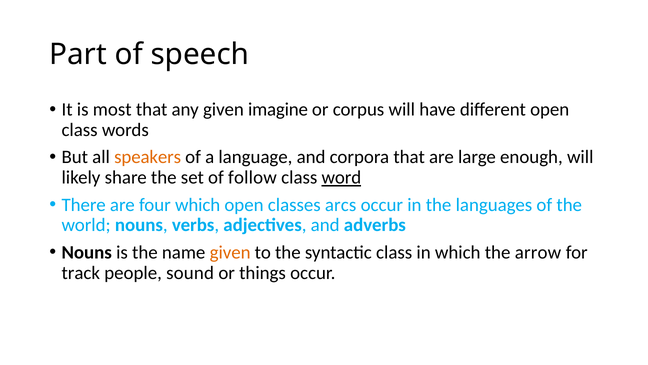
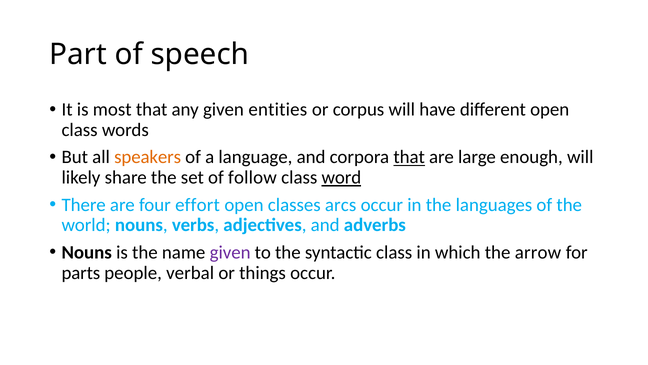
imagine: imagine -> entities
that at (409, 157) underline: none -> present
four which: which -> effort
given at (230, 252) colour: orange -> purple
track: track -> parts
sound: sound -> verbal
